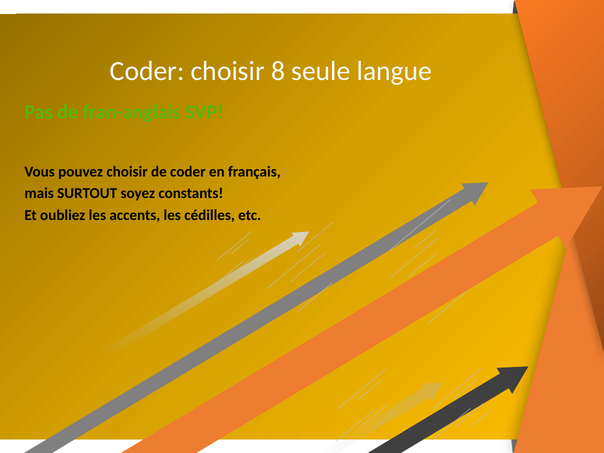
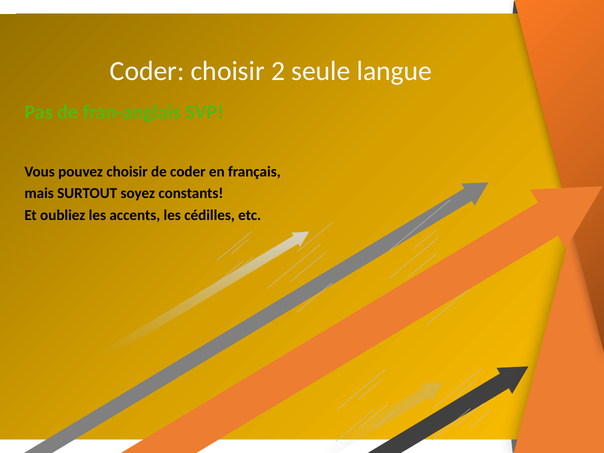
8: 8 -> 2
